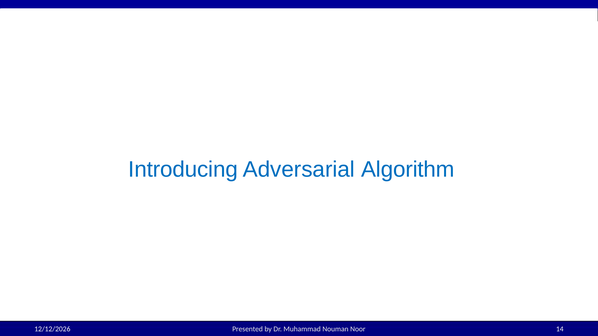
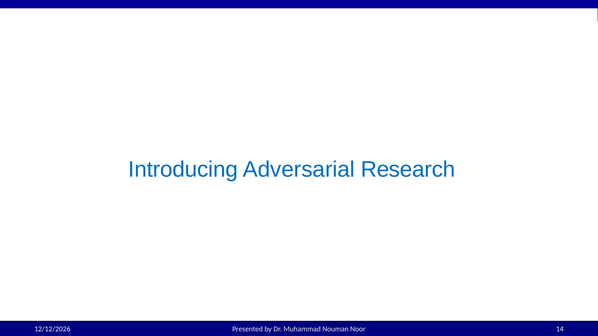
Algorithm: Algorithm -> Research
